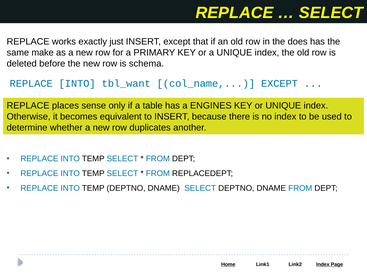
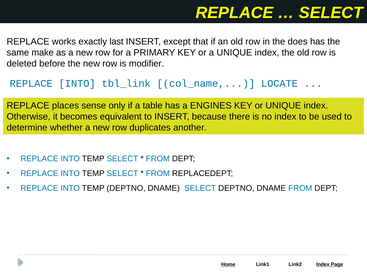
just: just -> last
schema: schema -> modifier
tbl_want: tbl_want -> tbl_link
col_name EXCEPT: EXCEPT -> LOCATE
